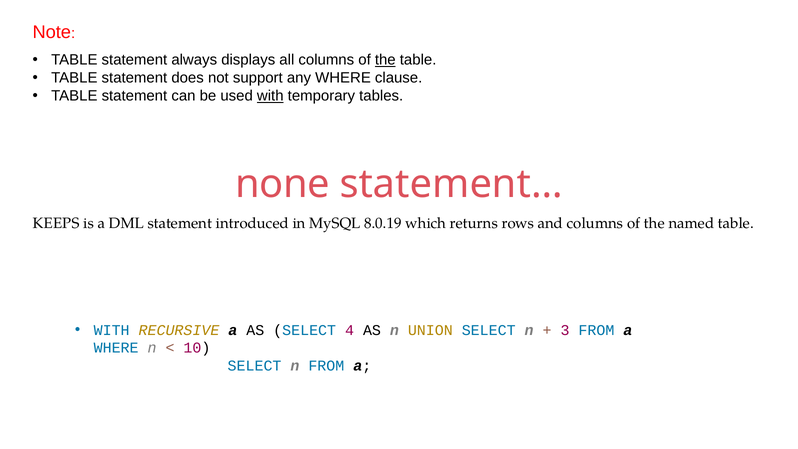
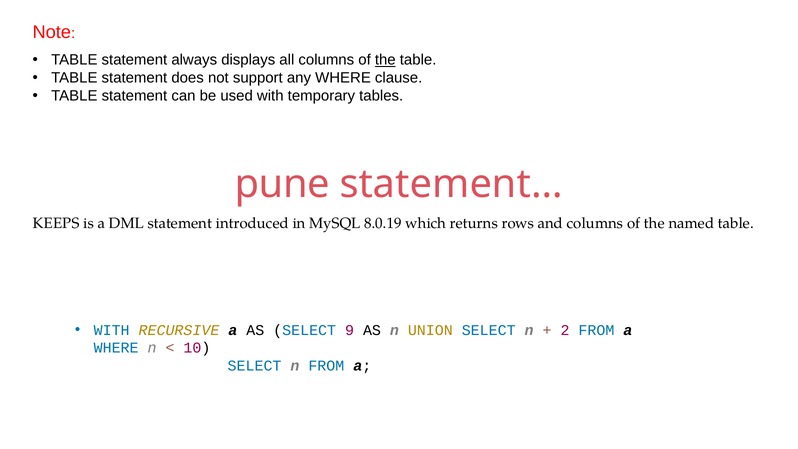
with at (270, 96) underline: present -> none
none: none -> pune
4: 4 -> 9
3: 3 -> 2
